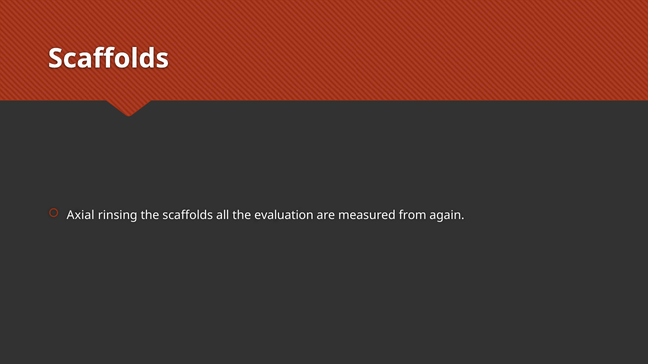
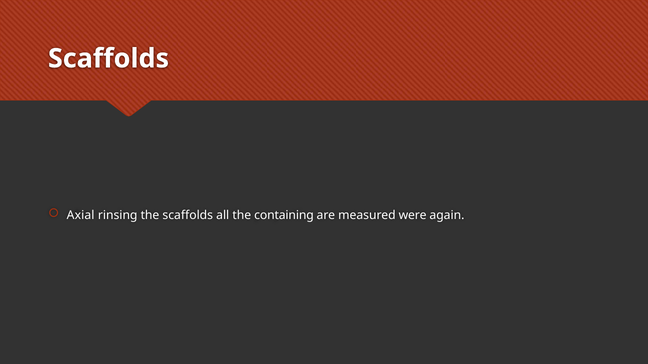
evaluation: evaluation -> containing
from: from -> were
